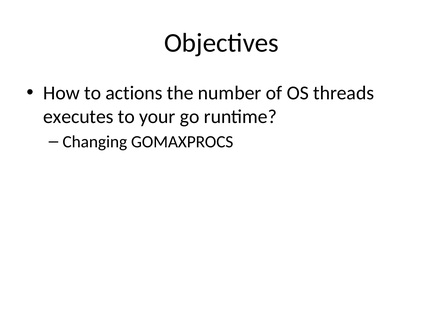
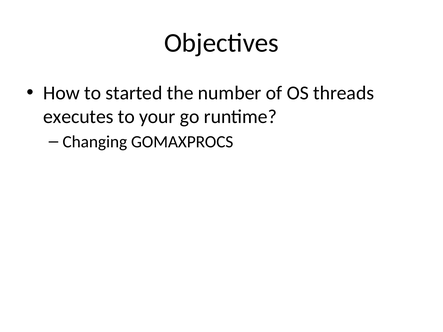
actions: actions -> started
